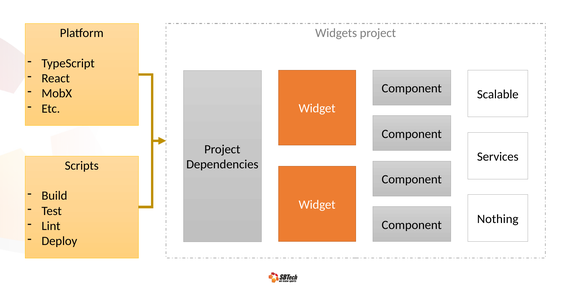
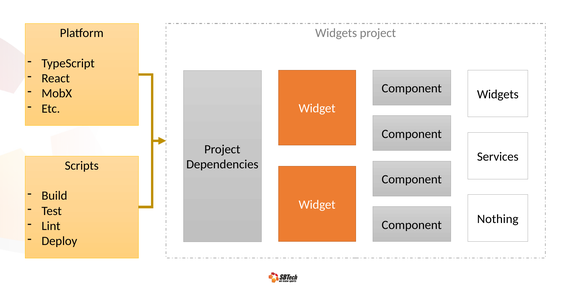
Scalable at (498, 94): Scalable -> Widgets
